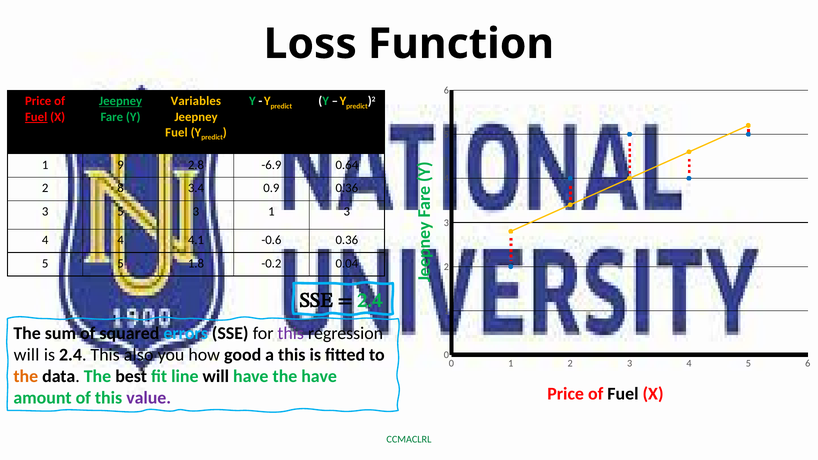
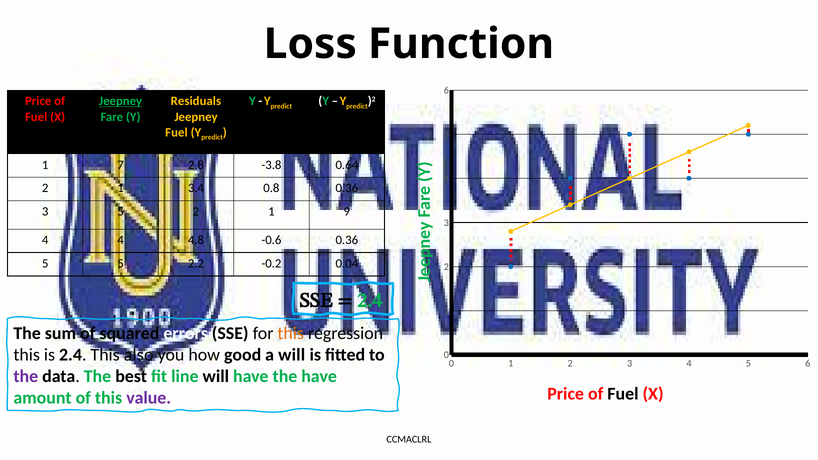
Variables: Variables -> Residuals
Fuel at (36, 117) underline: present -> none
9: 9 -> 7
-6.9: -6.9 -> -3.8
8 at (121, 188): 8 -> 1
0.9: 0.9 -> 0.8
5 3: 3 -> 2
1 3: 3 -> 9
4.1: 4.1 -> 4.8
1.8: 1.8 -> 2.2
errors colour: light blue -> white
this at (291, 334) colour: purple -> orange
will at (27, 355): will -> this
a this: this -> will
the at (26, 377) colour: orange -> purple
CCMACLRL colour: green -> black
